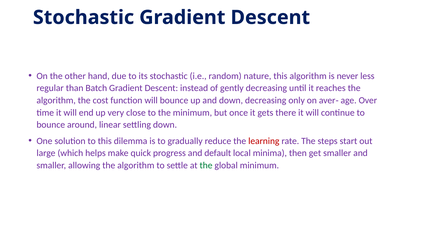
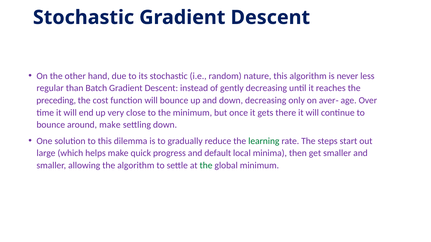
algorithm at (56, 101): algorithm -> preceding
around linear: linear -> make
learning colour: red -> green
